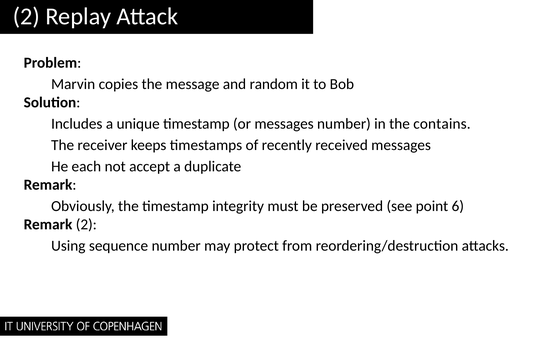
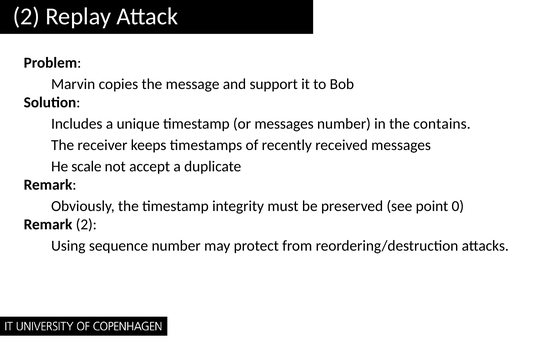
random: random -> support
each: each -> scale
6: 6 -> 0
